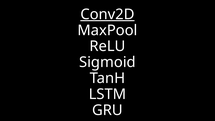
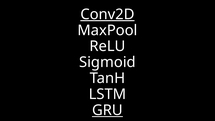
GRU underline: none -> present
